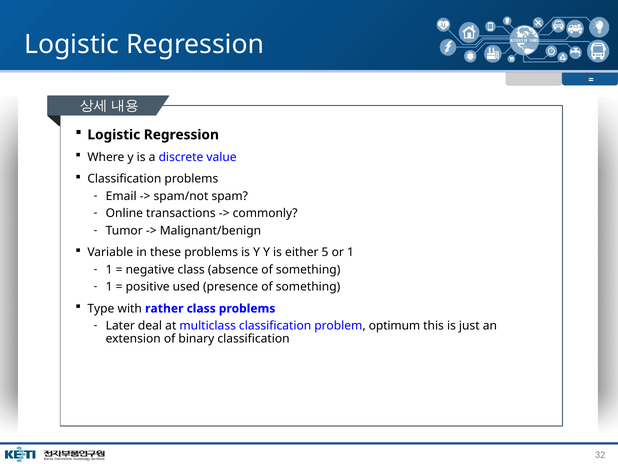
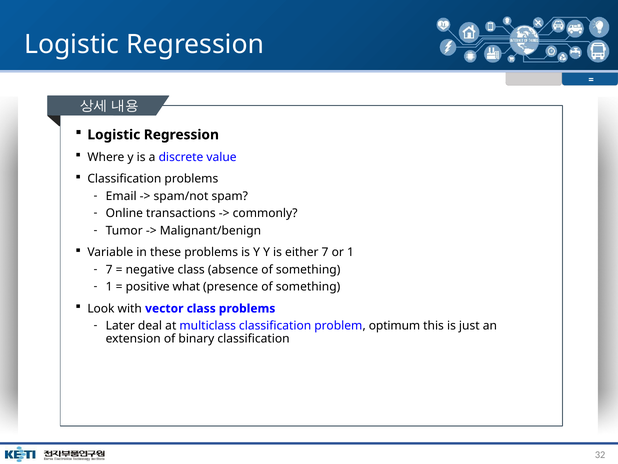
either 5: 5 -> 7
1 at (109, 269): 1 -> 7
used: used -> what
Type: Type -> Look
rather: rather -> vector
